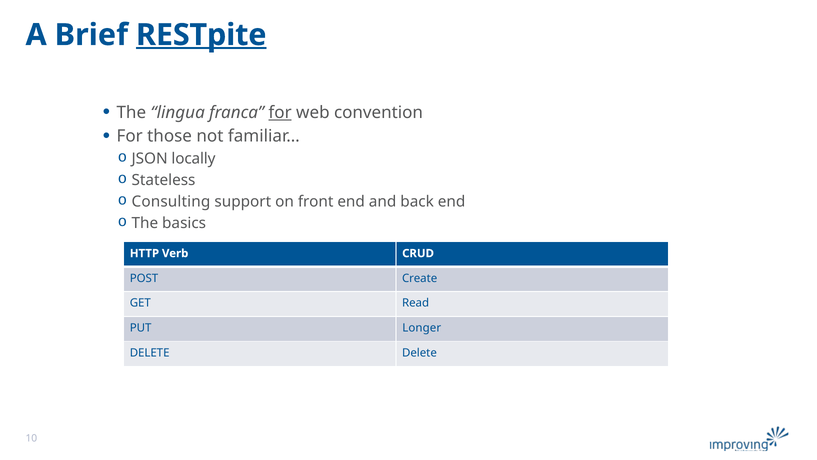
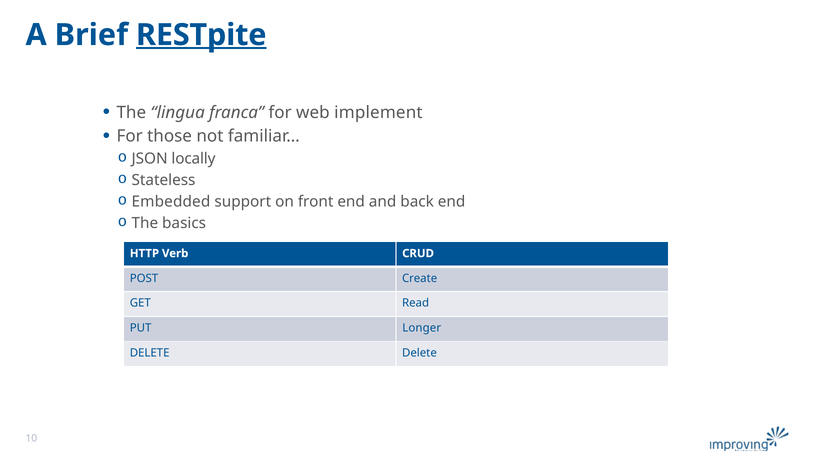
for at (280, 112) underline: present -> none
convention: convention -> implement
Consulting: Consulting -> Embedded
